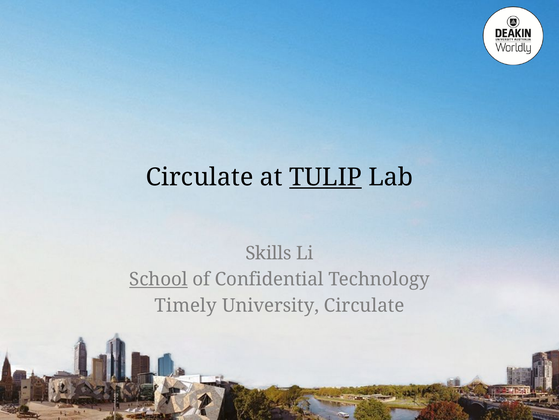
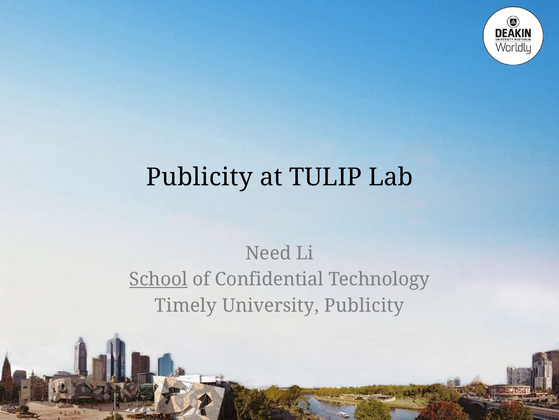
Circulate at (200, 177): Circulate -> Publicity
TULIP underline: present -> none
Skills: Skills -> Need
University Circulate: Circulate -> Publicity
